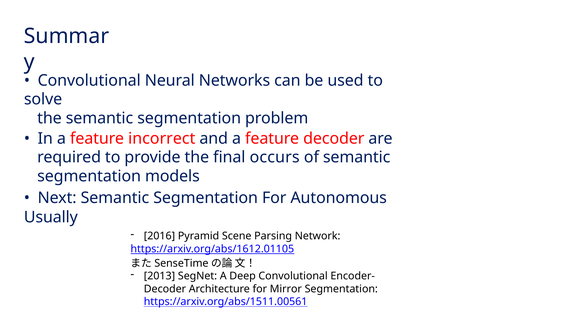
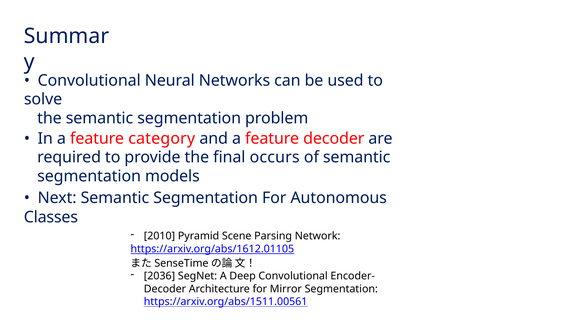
incorrect: incorrect -> category
Usually: Usually -> Classes
2016: 2016 -> 2010
2013: 2013 -> 2036
